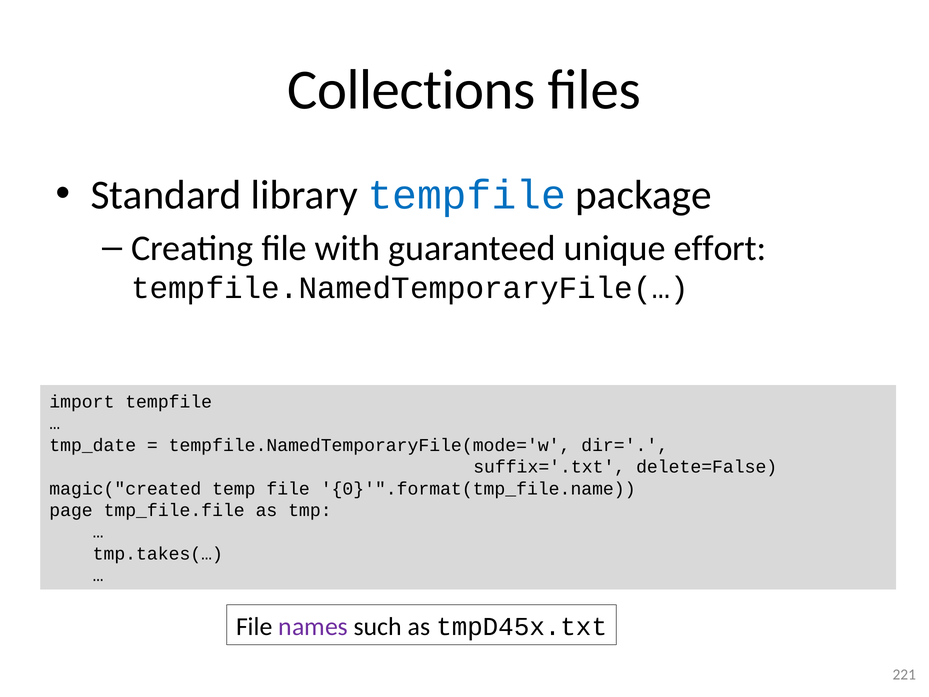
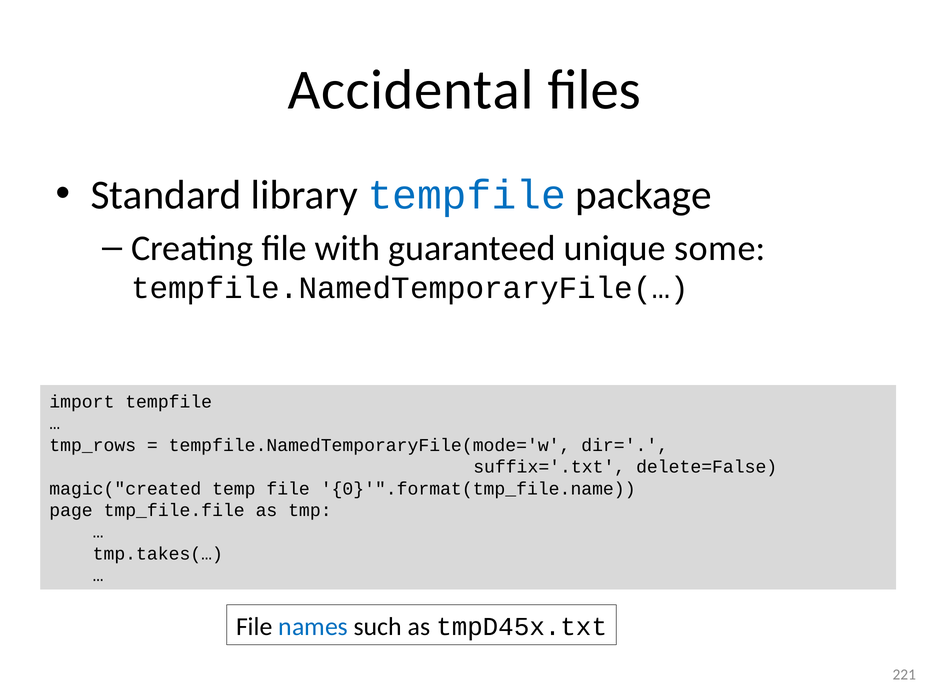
Collections: Collections -> Accidental
effort: effort -> some
tmp_date: tmp_date -> tmp_rows
names colour: purple -> blue
